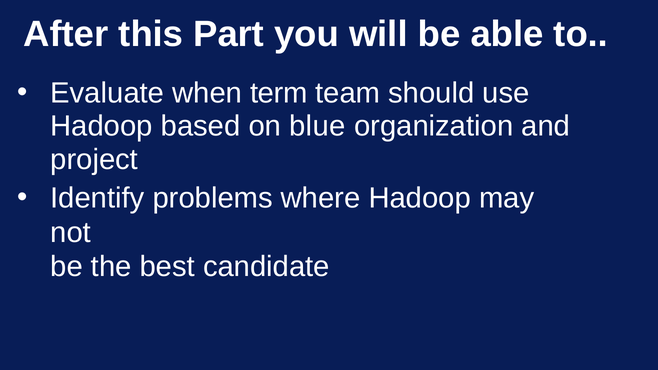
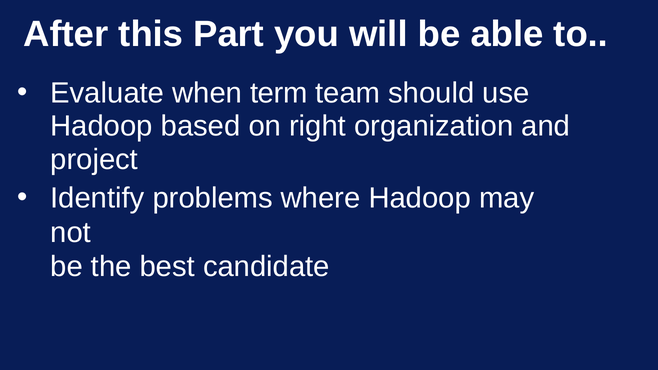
blue: blue -> right
